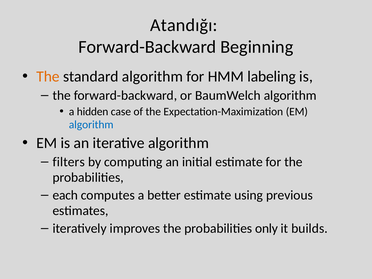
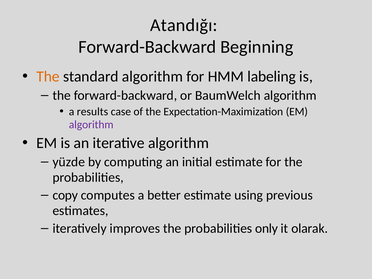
hidden: hidden -> results
algorithm at (91, 125) colour: blue -> purple
filters: filters -> yüzde
each: each -> copy
builds: builds -> olarak
